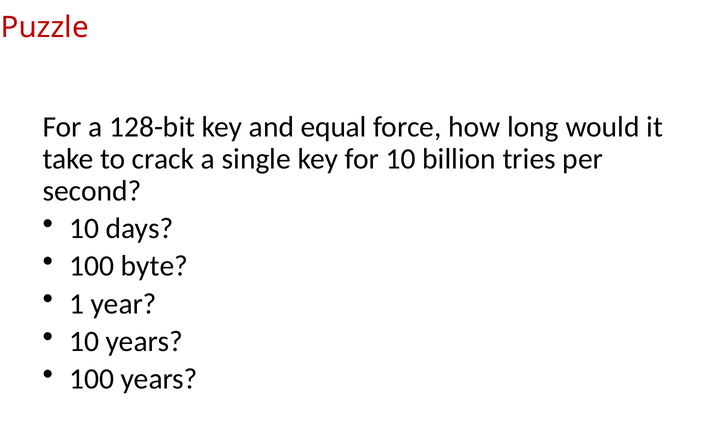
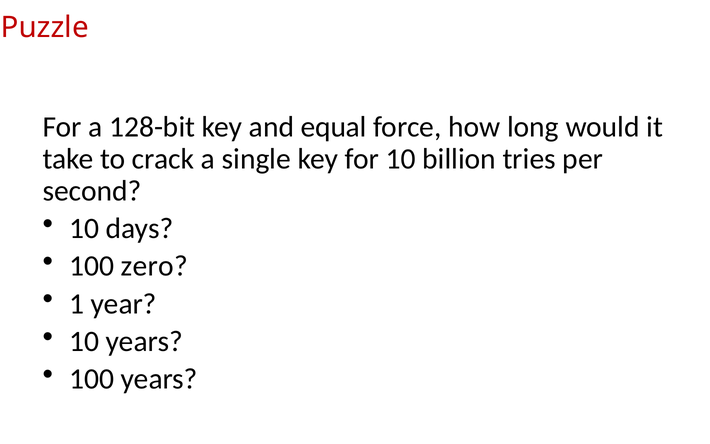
byte: byte -> zero
